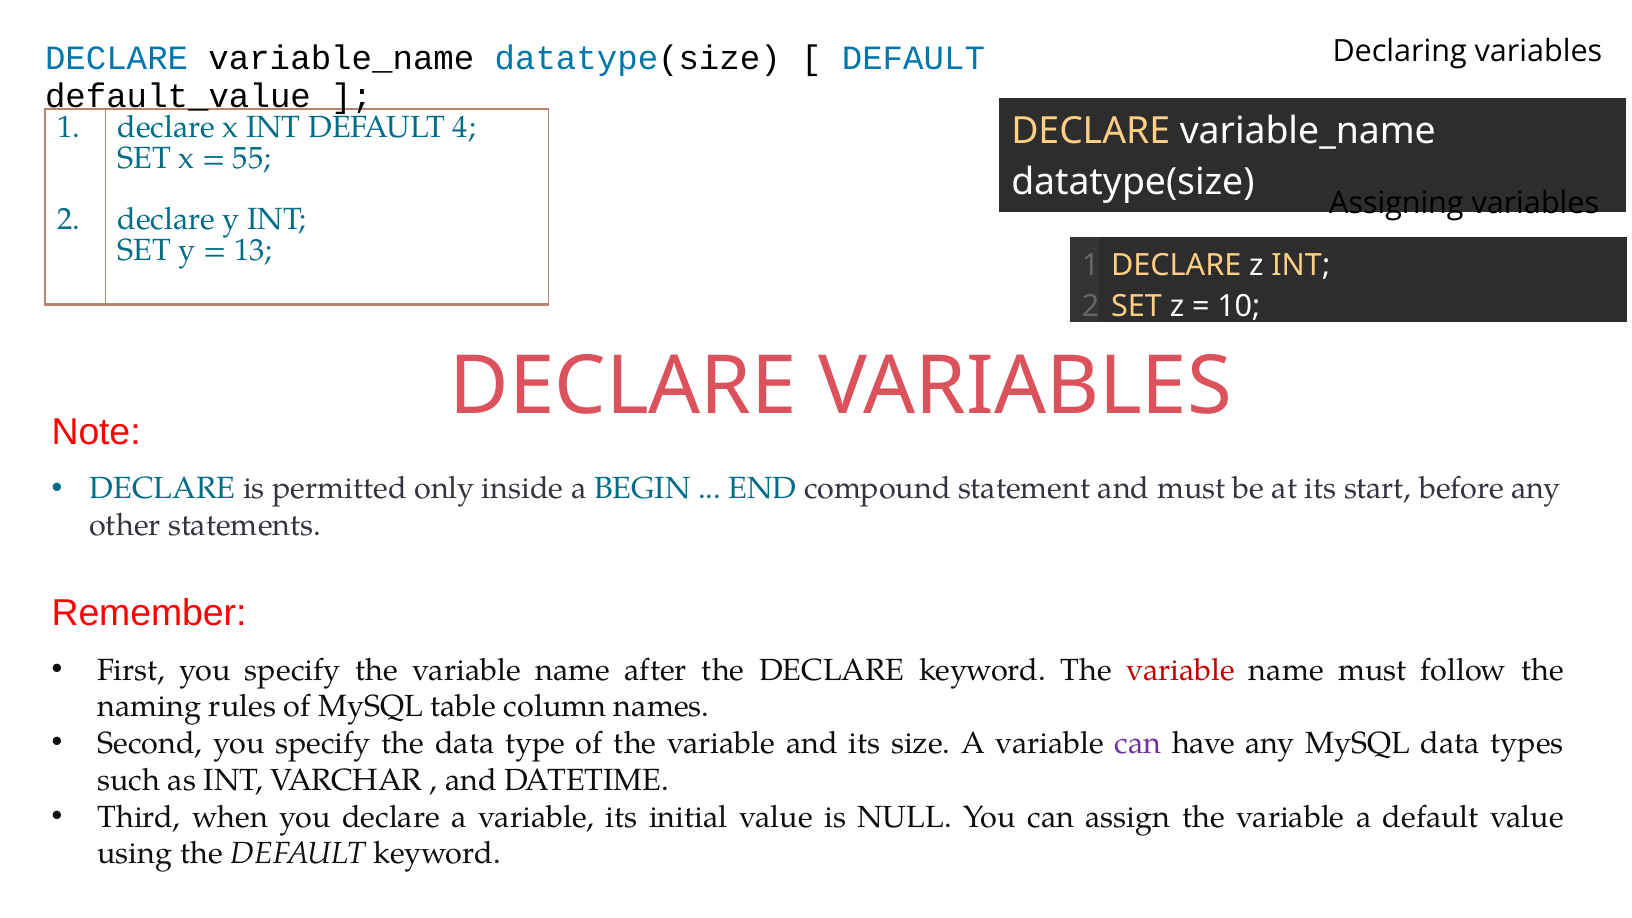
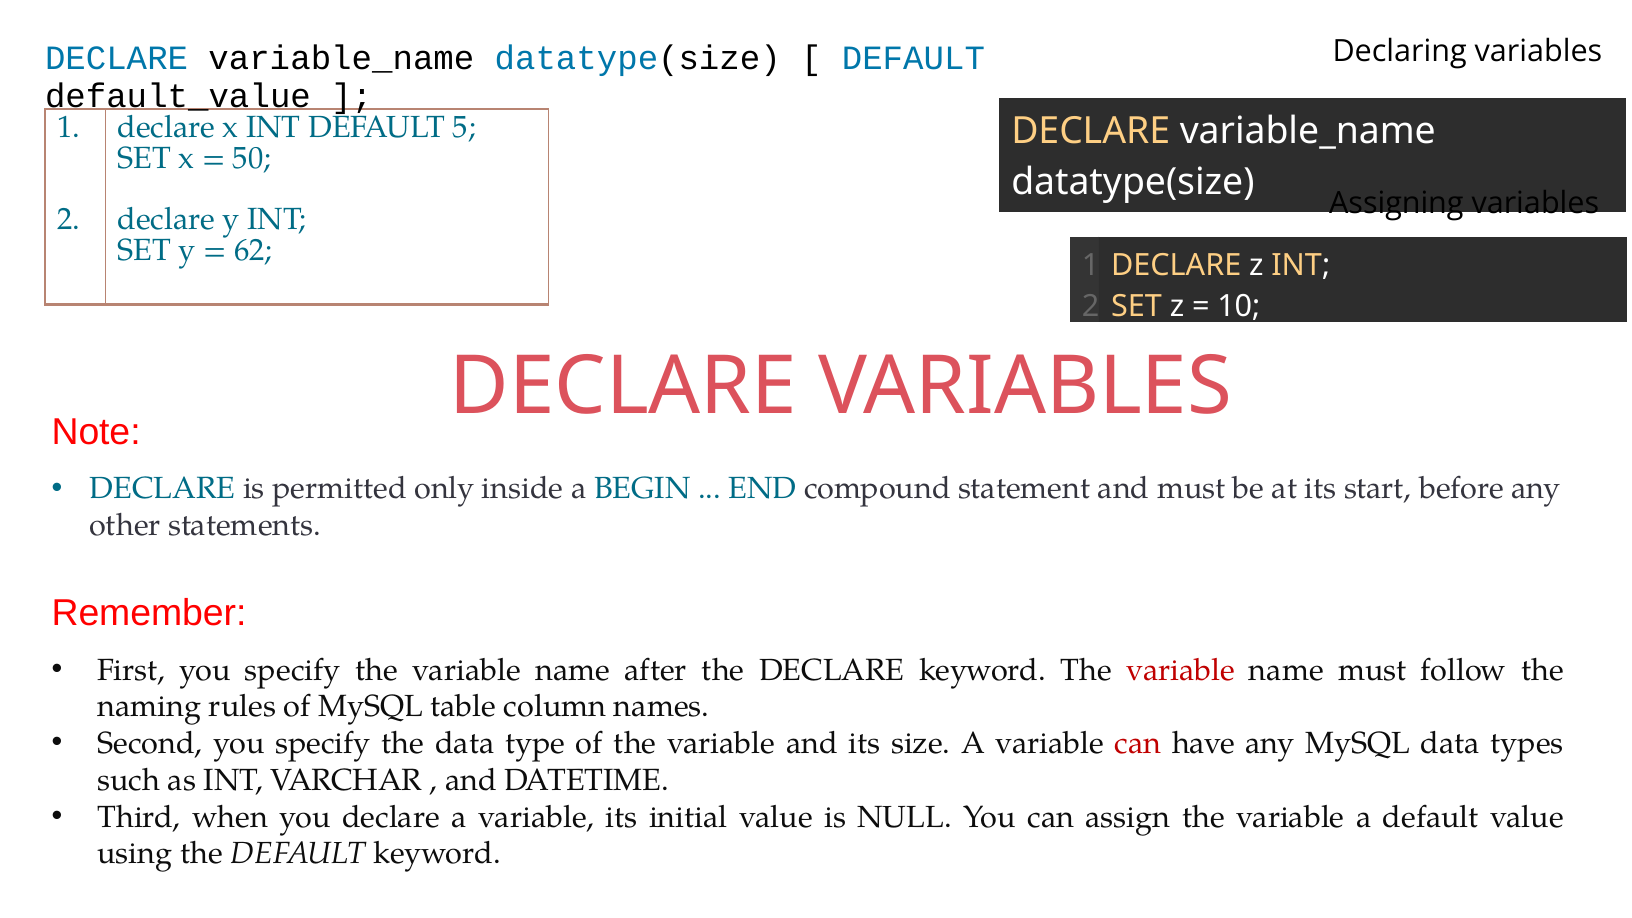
4: 4 -> 5
55: 55 -> 50
13: 13 -> 62
can at (1138, 743) colour: purple -> red
